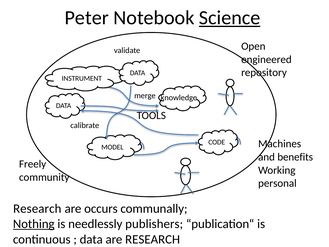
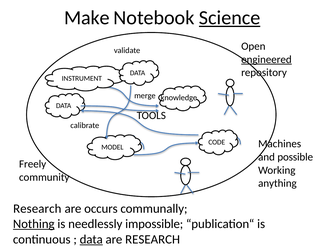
Peter: Peter -> Make
engineered underline: none -> present
benefits: benefits -> possible
personal: personal -> anything
publishers: publishers -> impossible
data at (91, 239) underline: none -> present
